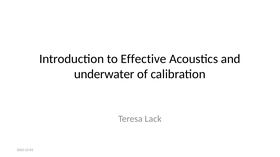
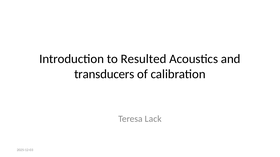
Effective: Effective -> Resulted
underwater: underwater -> transducers
